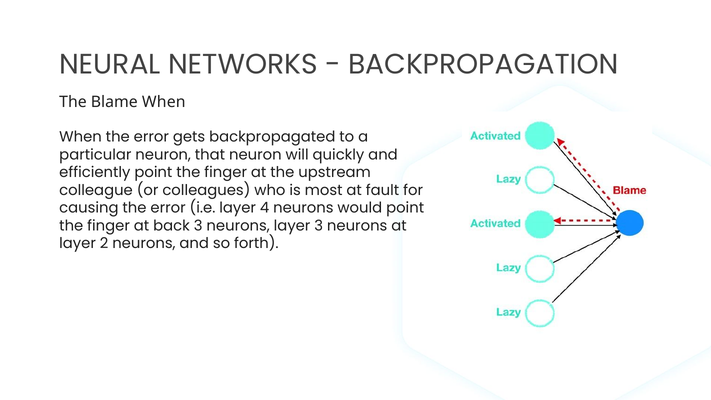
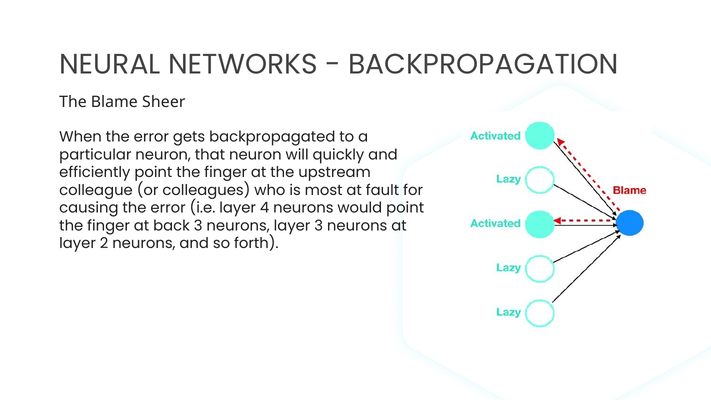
Blame When: When -> Sheer
